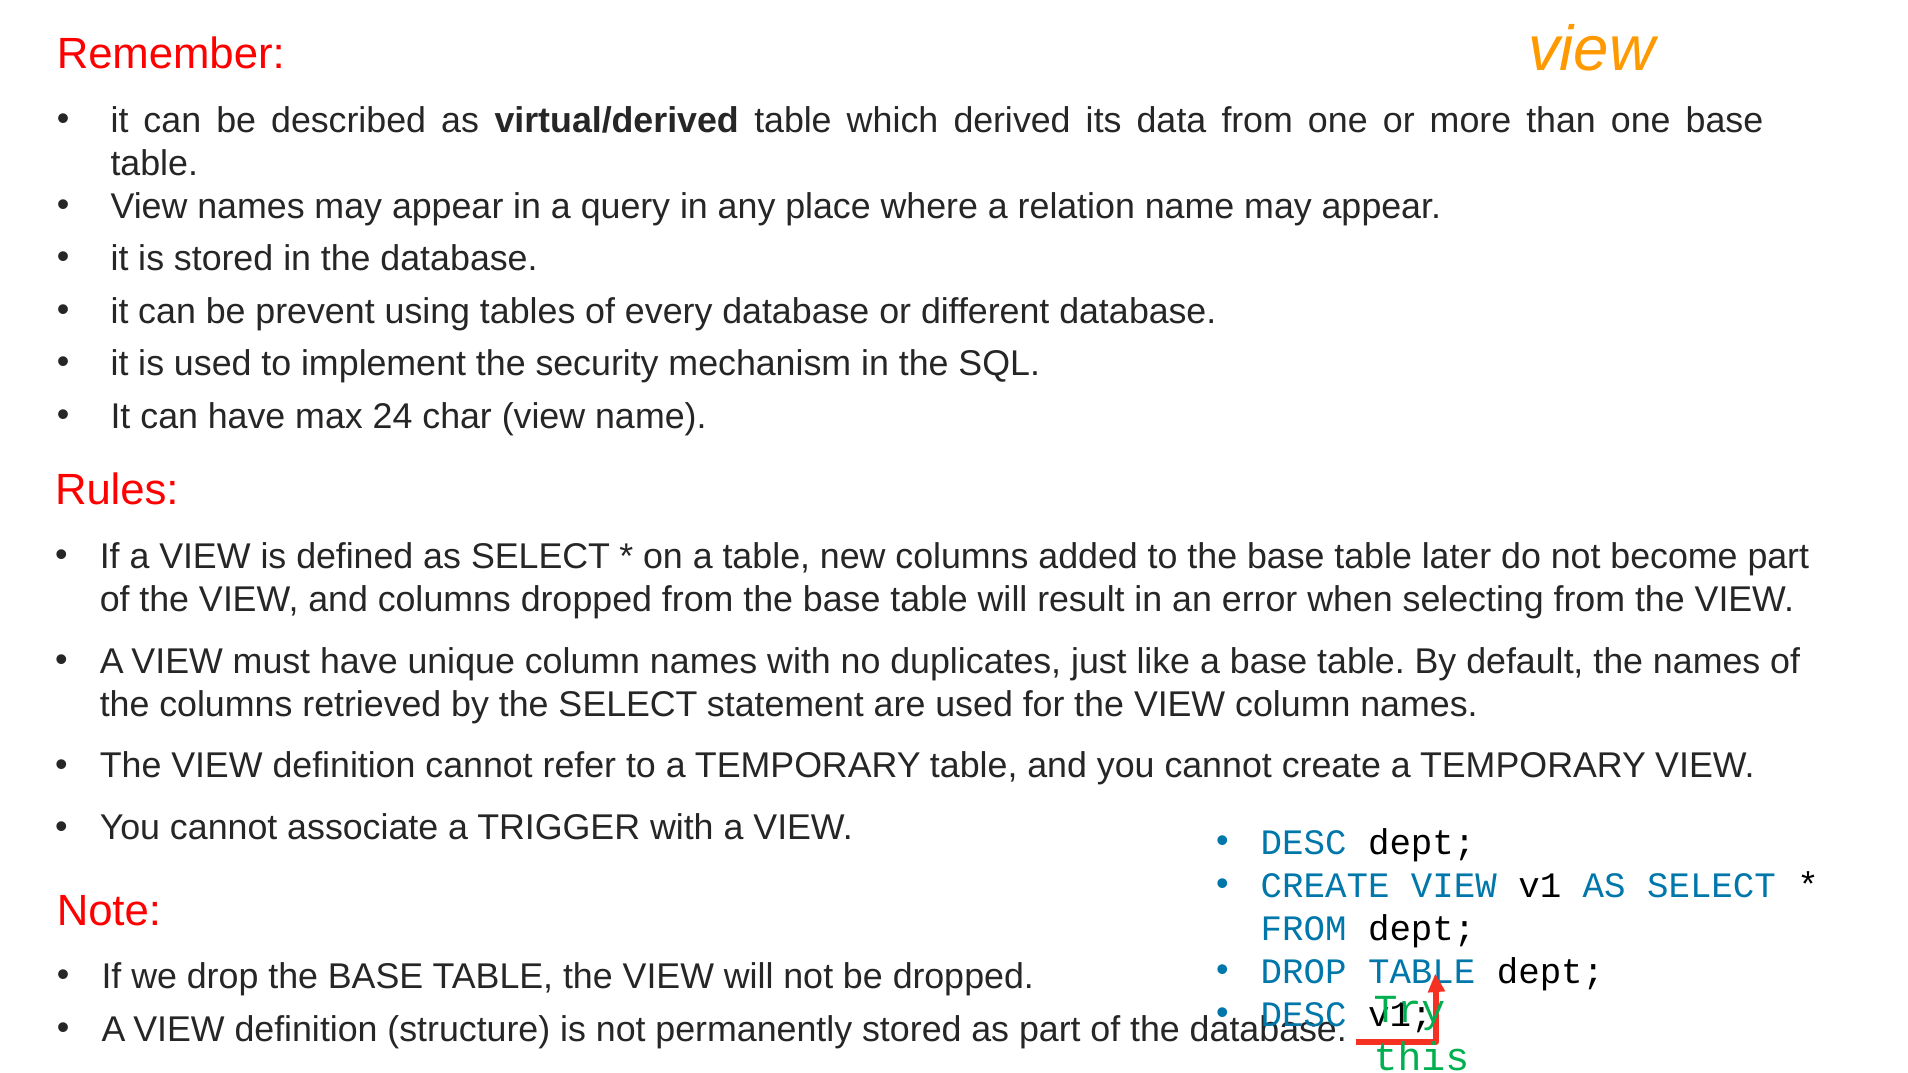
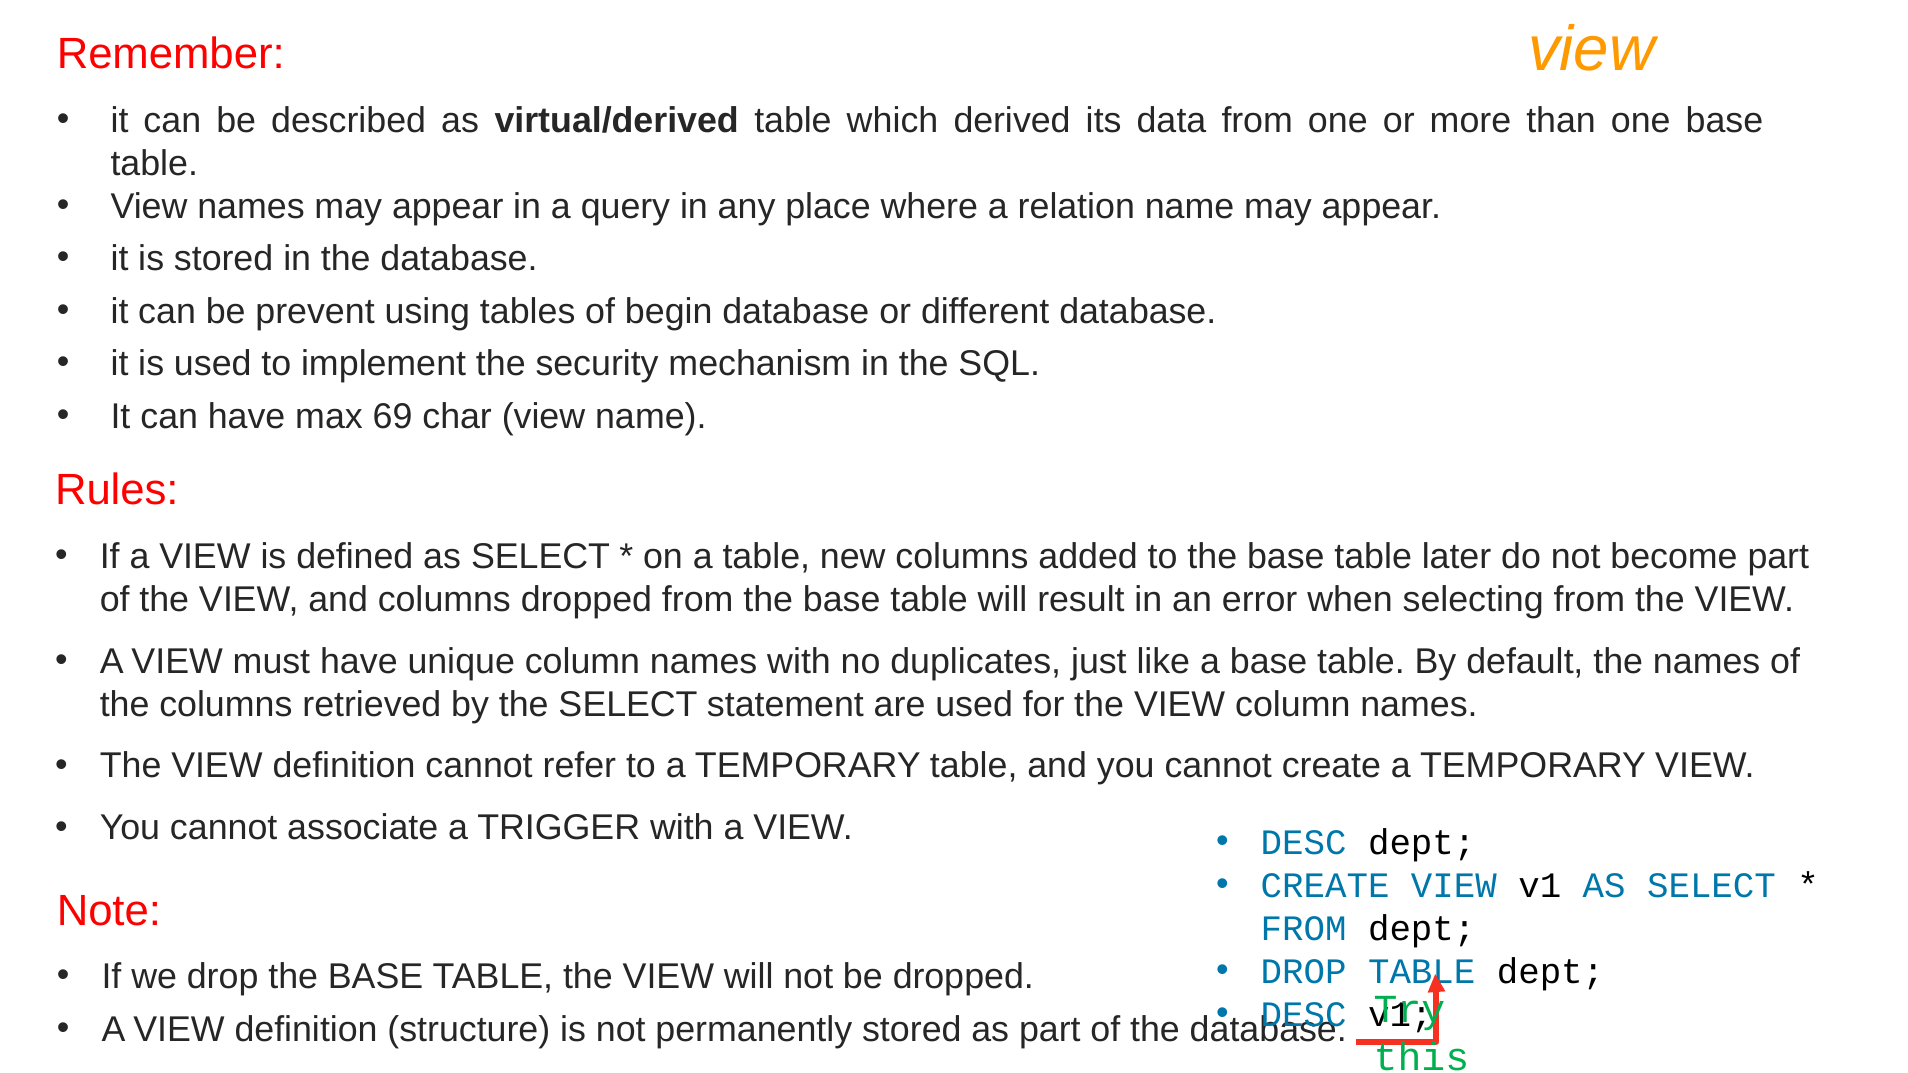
every: every -> begin
24: 24 -> 69
